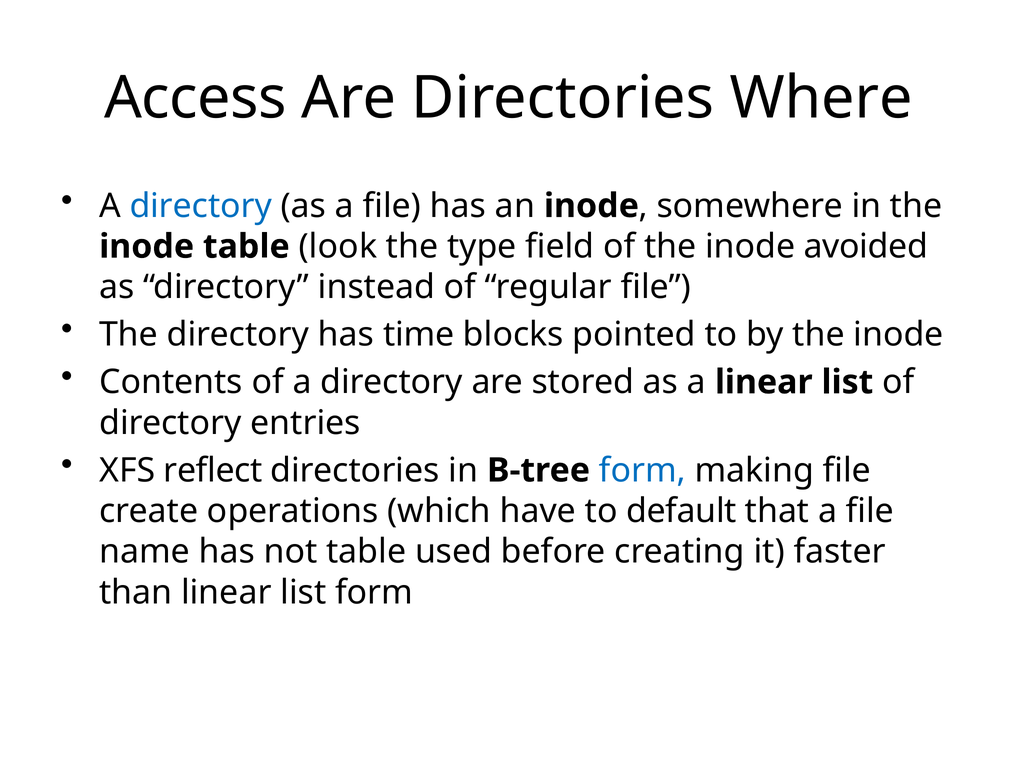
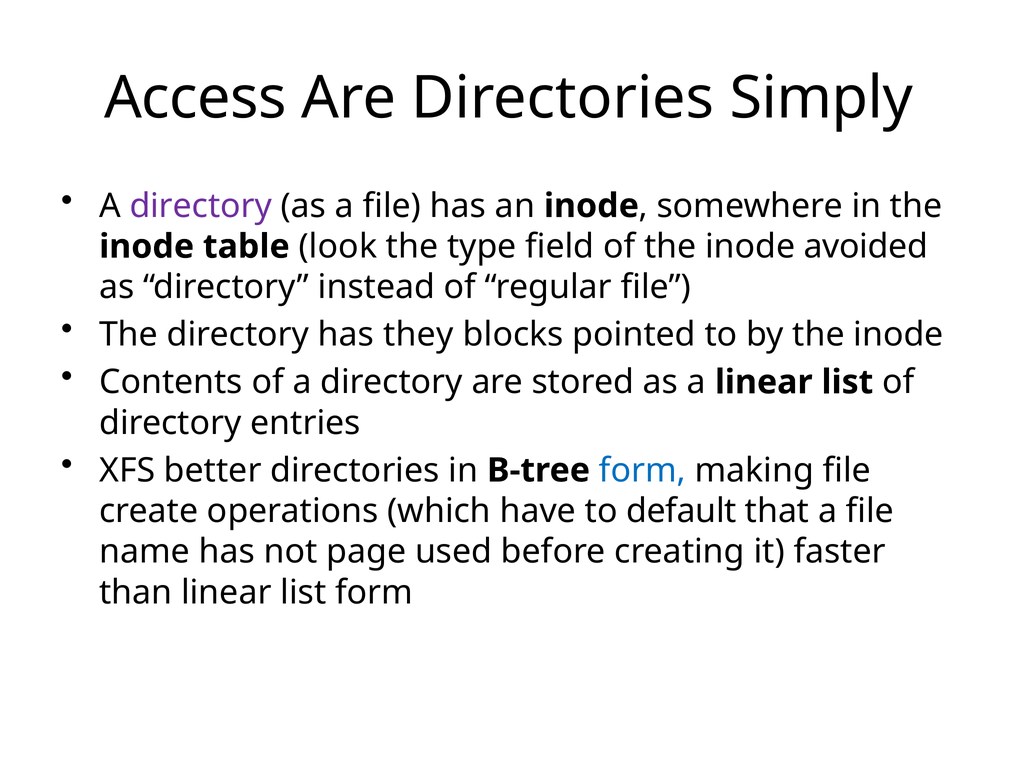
Where: Where -> Simply
directory at (201, 206) colour: blue -> purple
time: time -> they
reflect: reflect -> better
not table: table -> page
